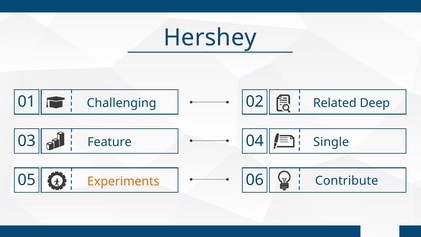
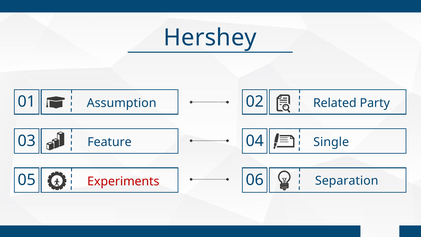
Challenging: Challenging -> Assumption
Deep: Deep -> Party
Contribute: Contribute -> Separation
Experiments colour: orange -> red
